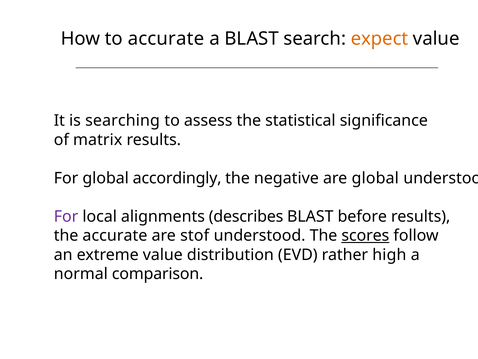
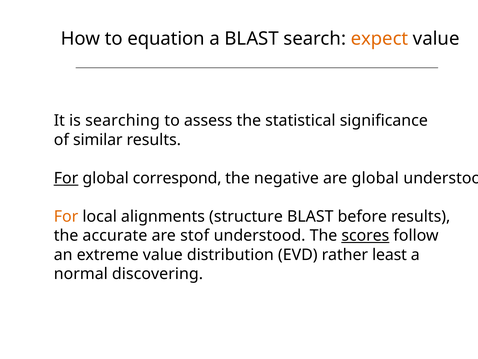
to accurate: accurate -> equation
matrix: matrix -> similar
For at (66, 178) underline: none -> present
accordingly: accordingly -> correspond
For at (66, 216) colour: purple -> orange
describes: describes -> structure
high: high -> least
comparison: comparison -> discovering
